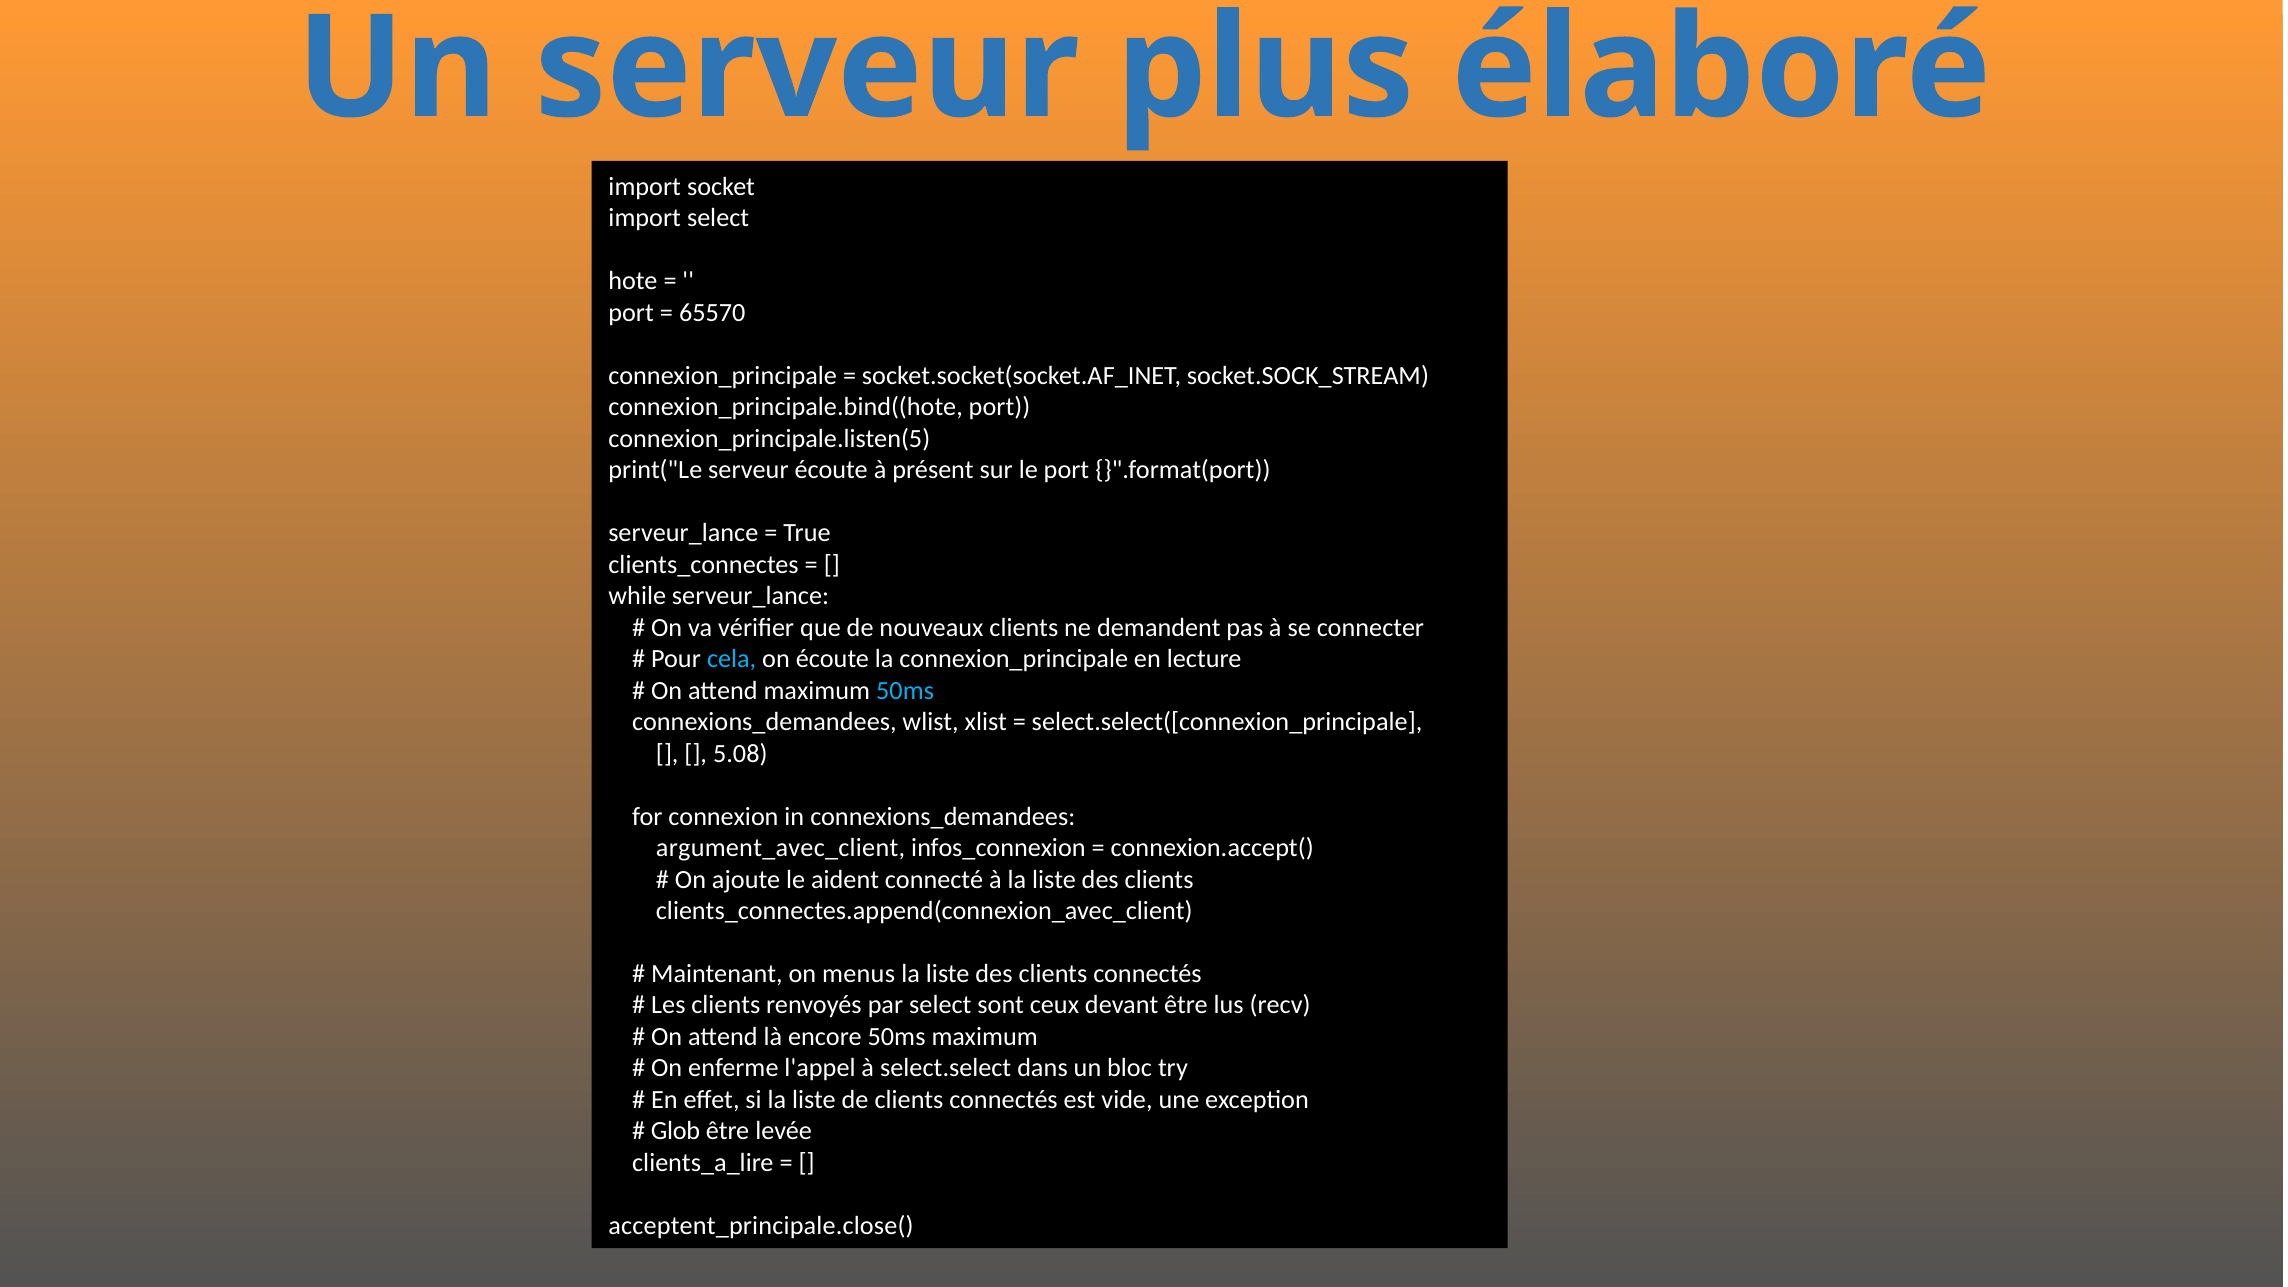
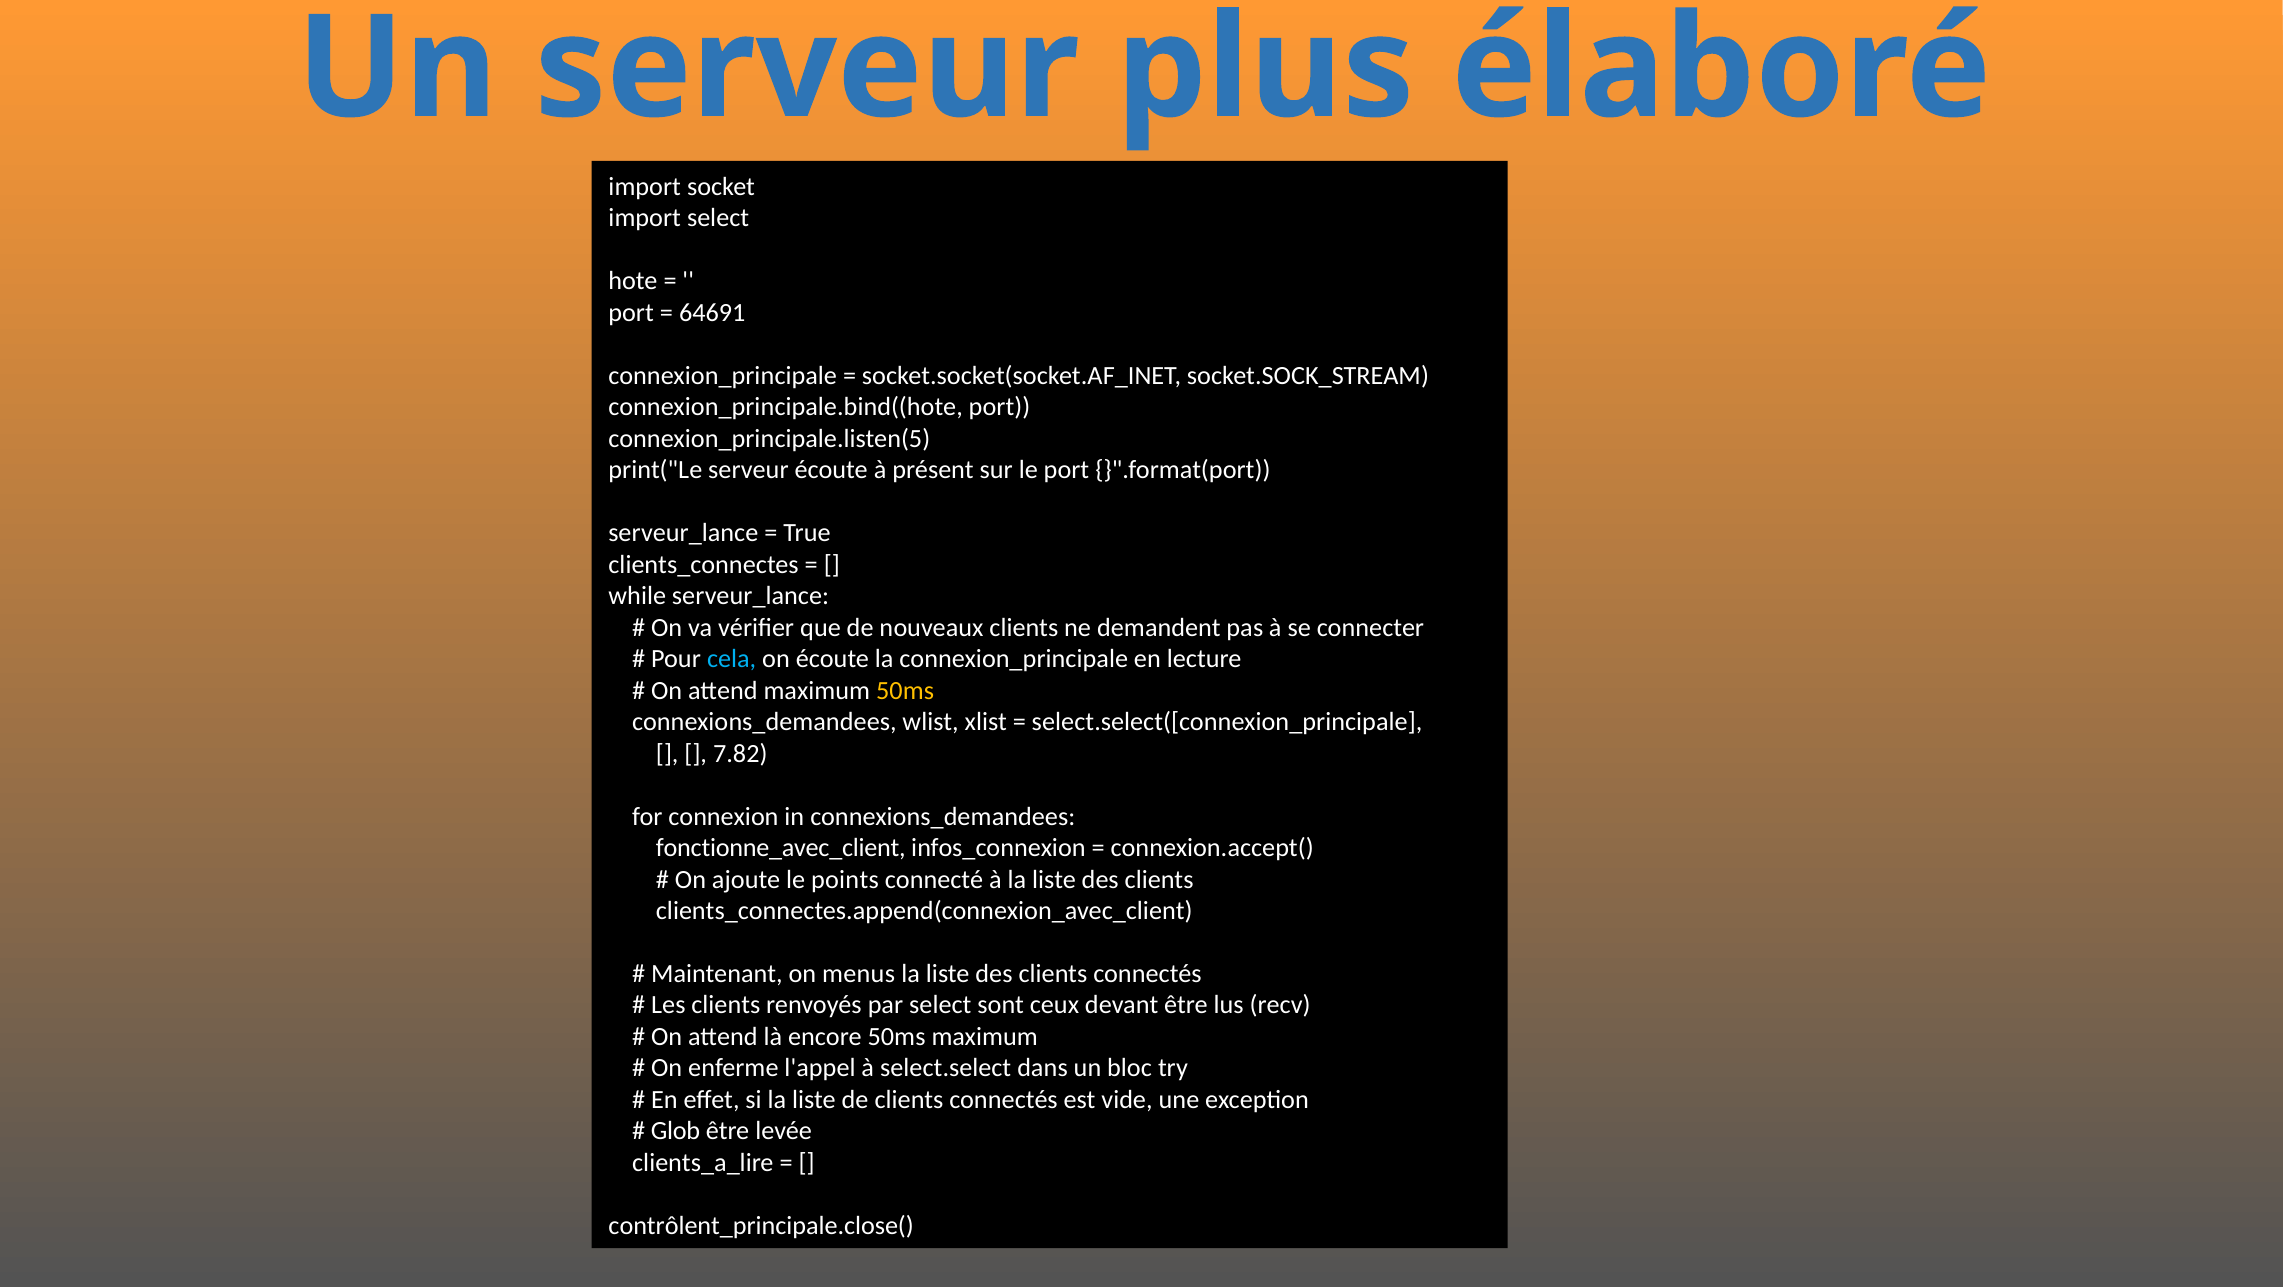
65570: 65570 -> 64691
50ms at (905, 691) colour: light blue -> yellow
5.08: 5.08 -> 7.82
argument_avec_client: argument_avec_client -> fonctionne_avec_client
aident: aident -> points
acceptent_principale.close(: acceptent_principale.close( -> contrôlent_principale.close(
